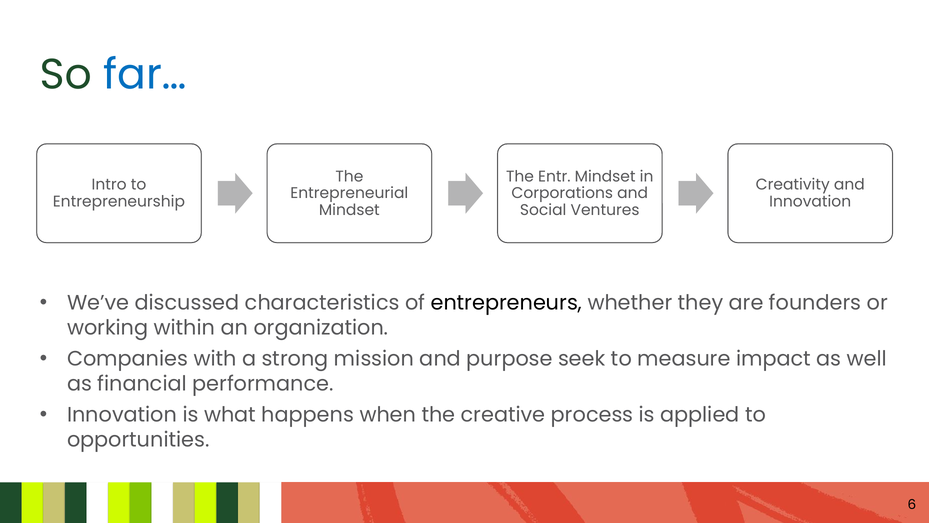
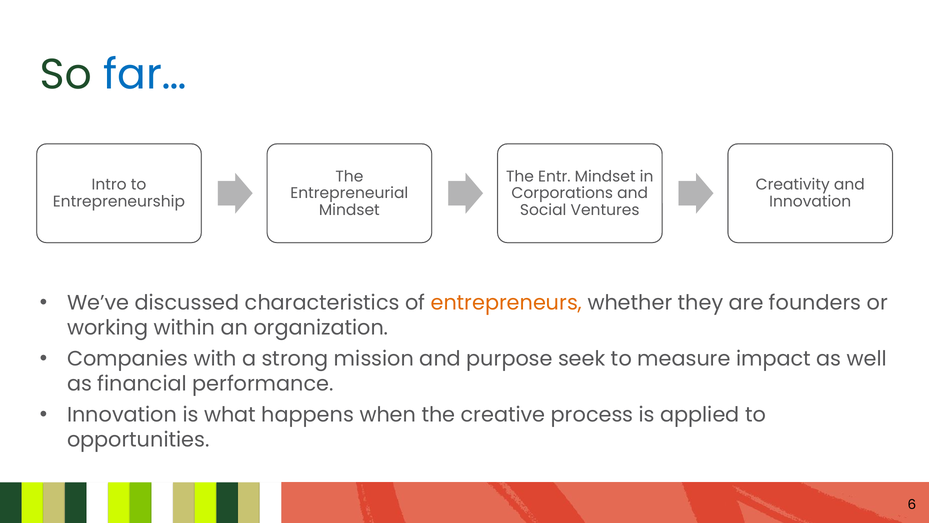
entrepreneurs colour: black -> orange
